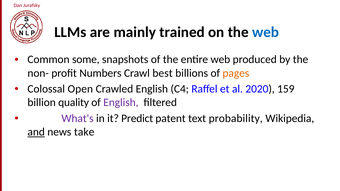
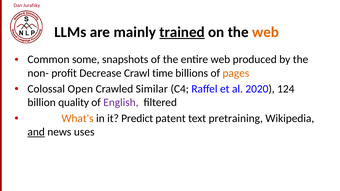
trained underline: none -> present
web at (266, 32) colour: blue -> orange
Numbers: Numbers -> Decrease
best: best -> time
Crawled English: English -> Similar
159: 159 -> 124
What's colour: purple -> orange
probability: probability -> pretraining
take: take -> uses
